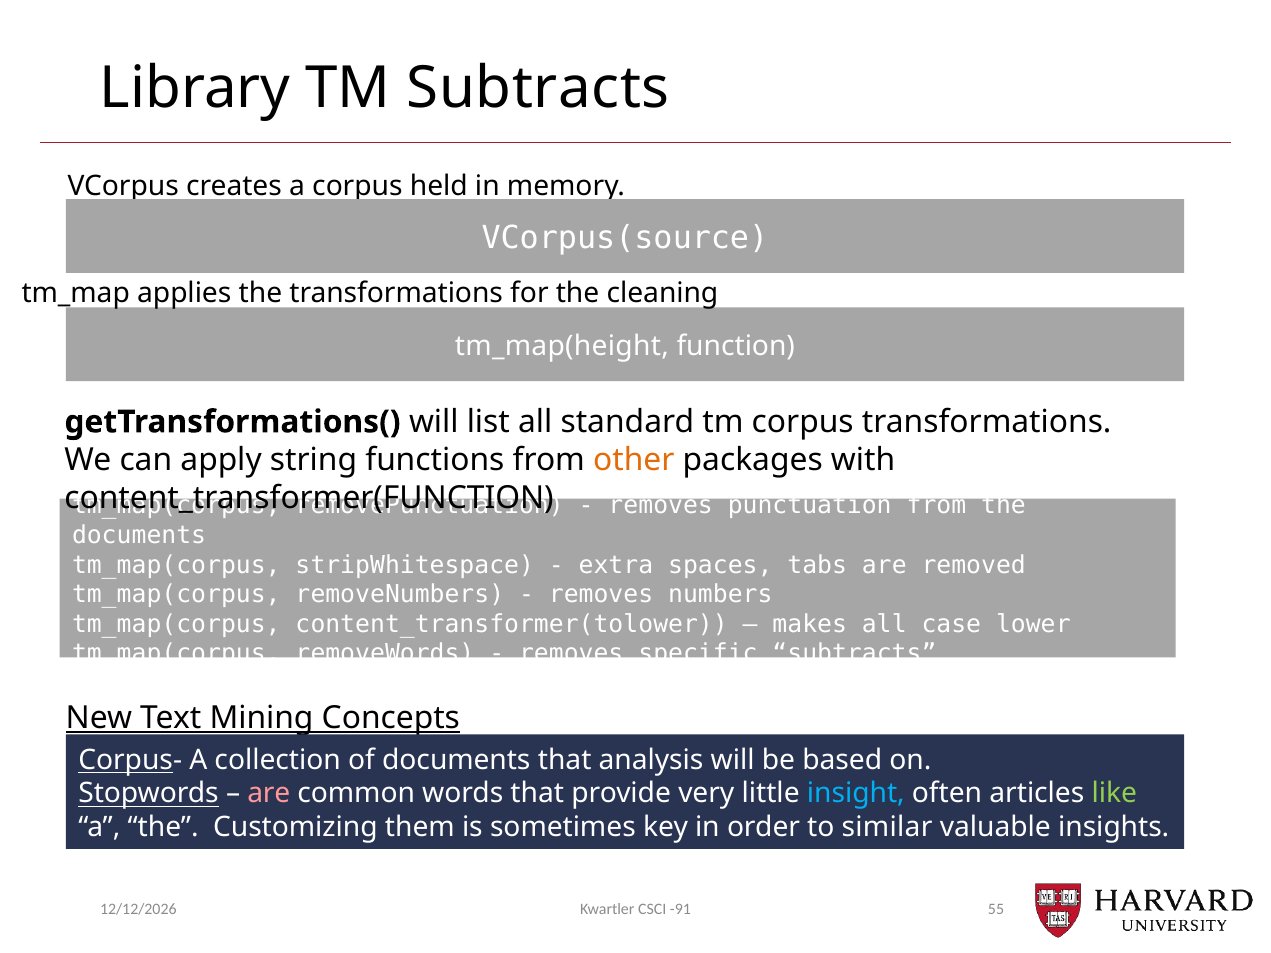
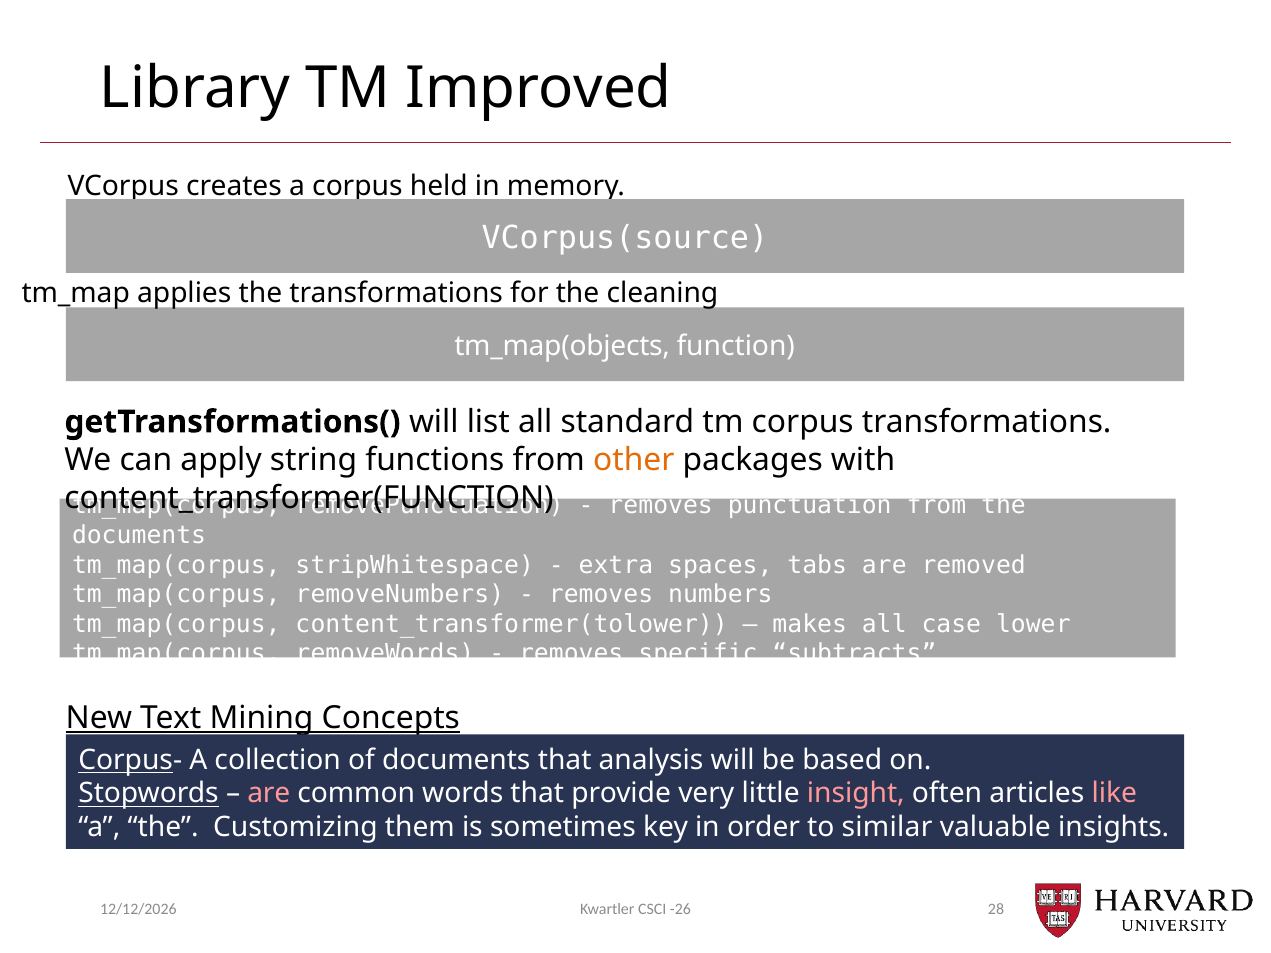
TM Subtracts: Subtracts -> Improved
tm_map(height: tm_map(height -> tm_map(objects
insight colour: light blue -> pink
like colour: light green -> pink
55: 55 -> 28
-91: -91 -> -26
